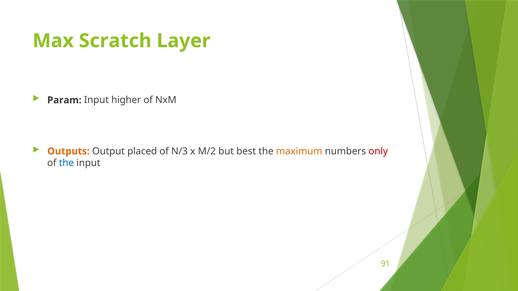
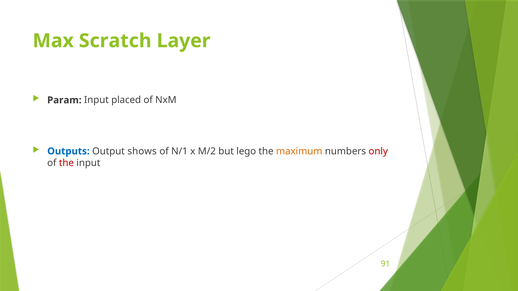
higher: higher -> placed
Outputs colour: orange -> blue
placed: placed -> shows
N/3: N/3 -> N/1
best: best -> lego
the at (66, 163) colour: blue -> red
